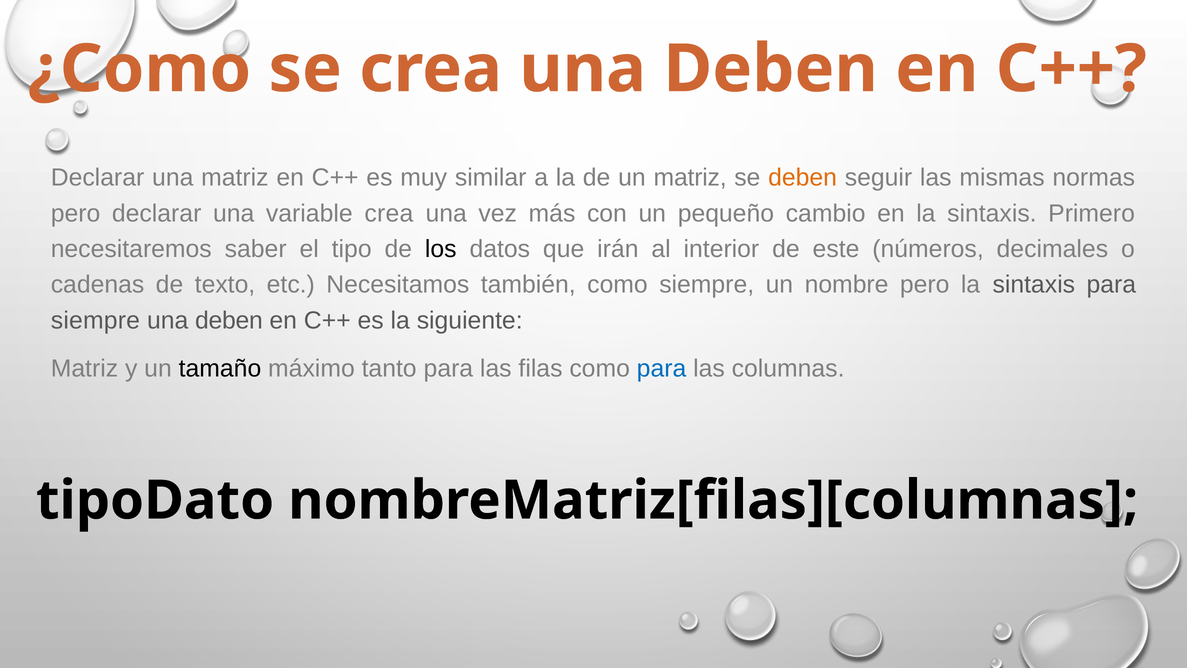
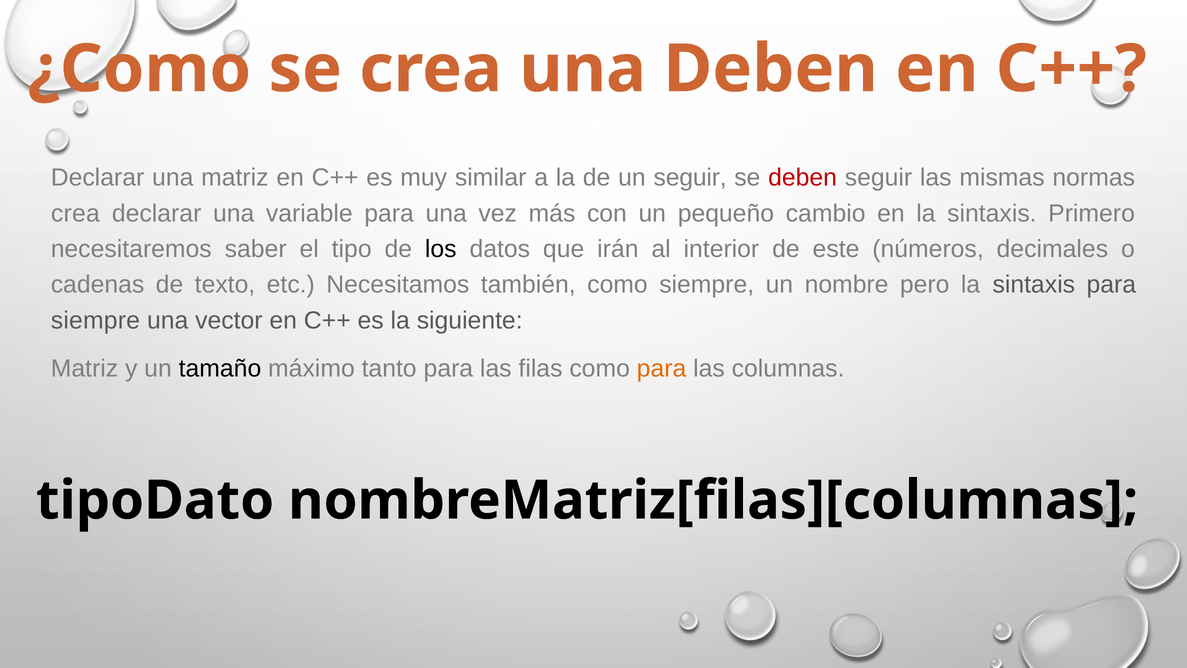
un matriz: matriz -> seguir
deben at (803, 178) colour: orange -> red
pero at (76, 213): pero -> crea
variable crea: crea -> para
deben at (229, 320): deben -> vector
para at (662, 368) colour: blue -> orange
